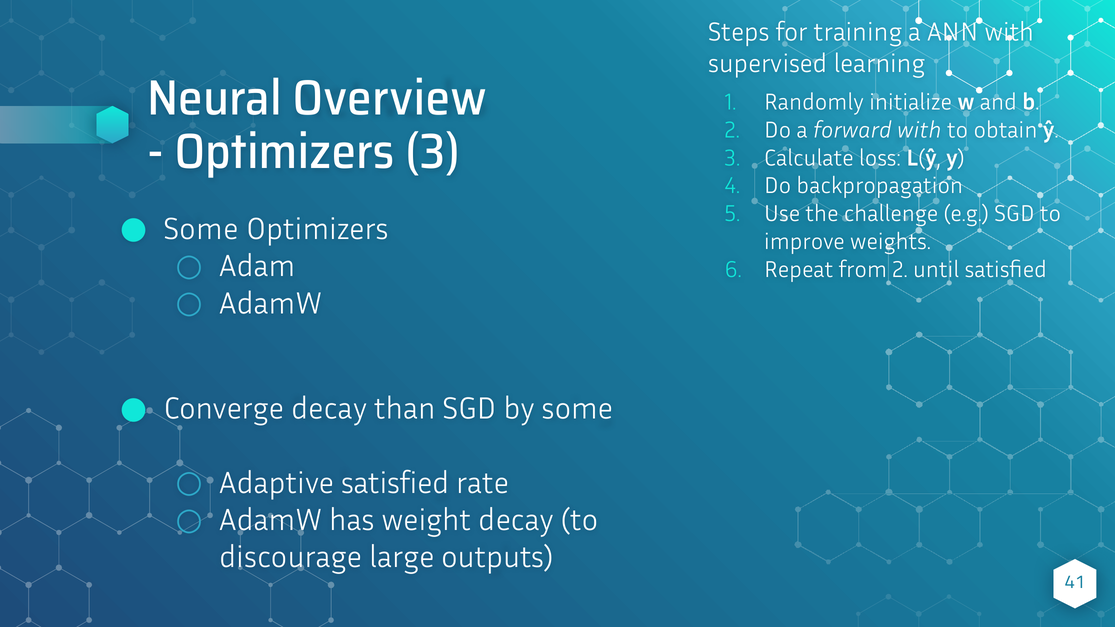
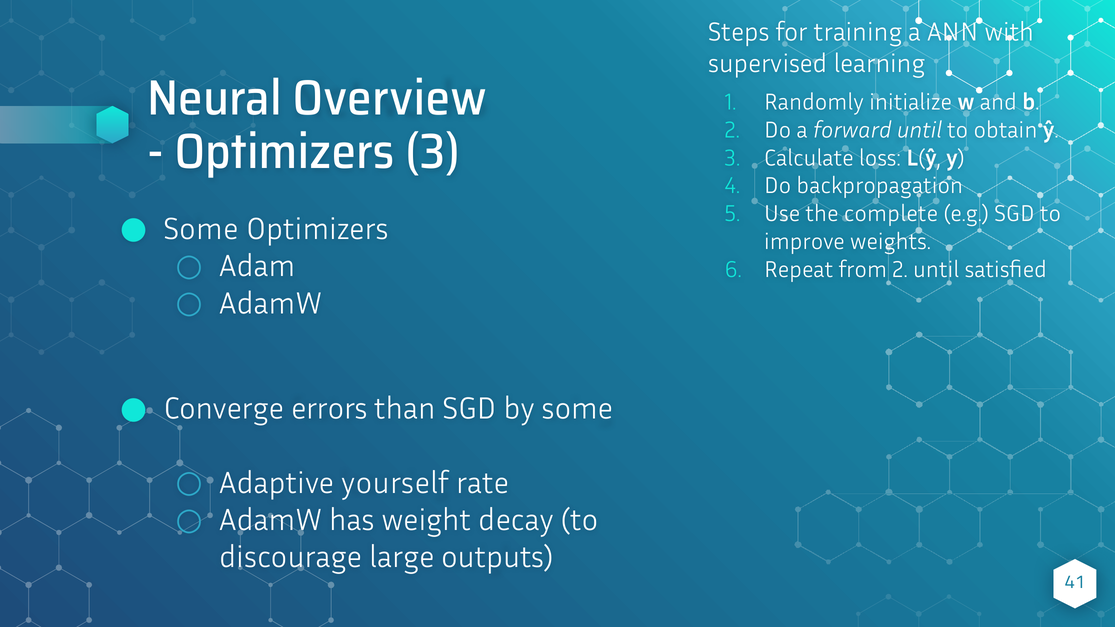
forward with: with -> until
challenge: challenge -> complete
Converge decay: decay -> errors
Adaptive satisfied: satisfied -> yourself
